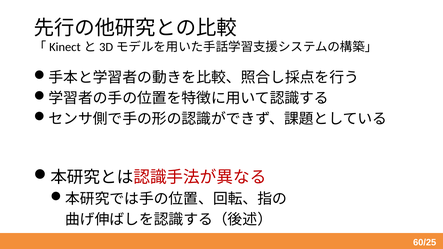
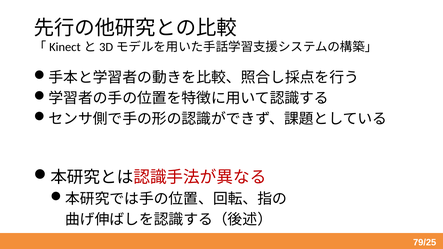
60/25: 60/25 -> 79/25
